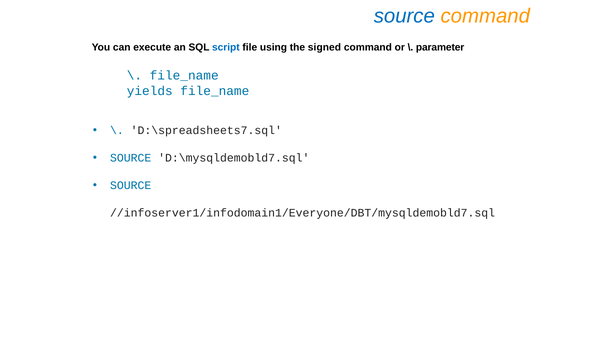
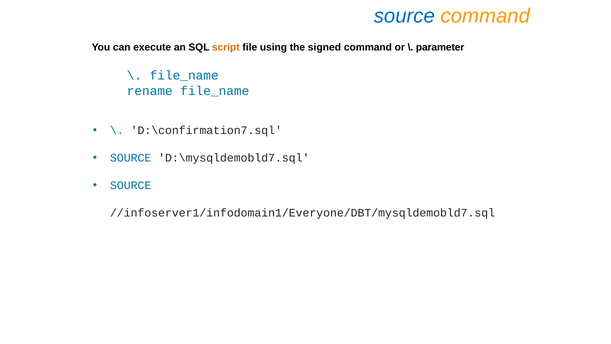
script colour: blue -> orange
yields: yields -> rename
D:\spreadsheets7.sql: D:\spreadsheets7.sql -> D:\confirmation7.sql
